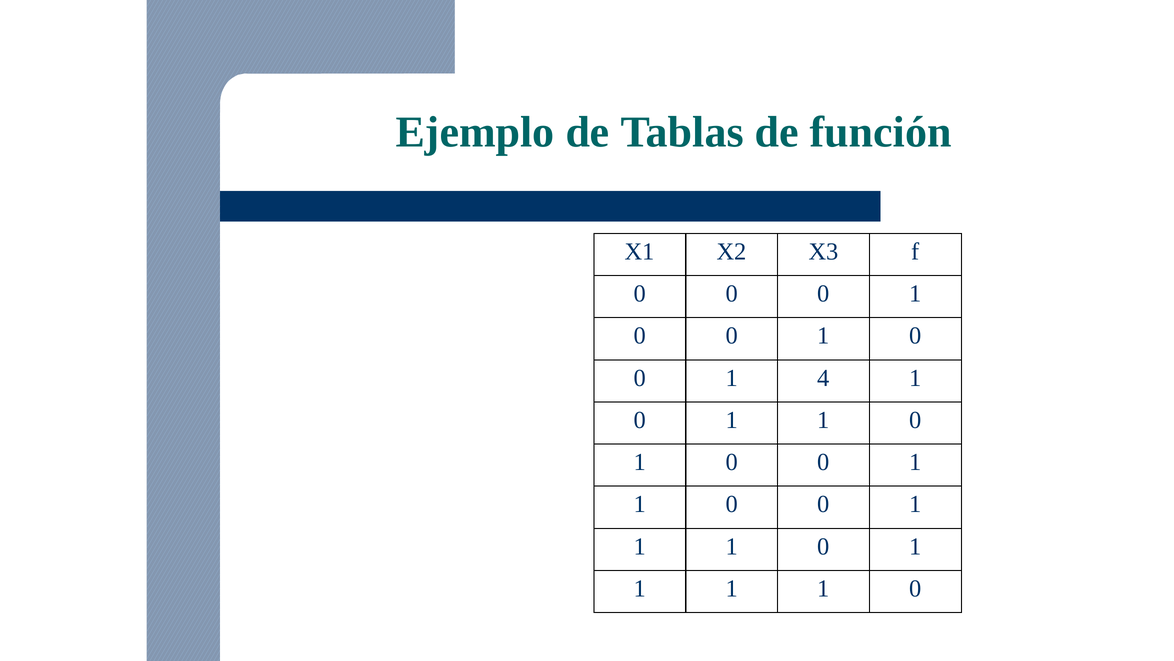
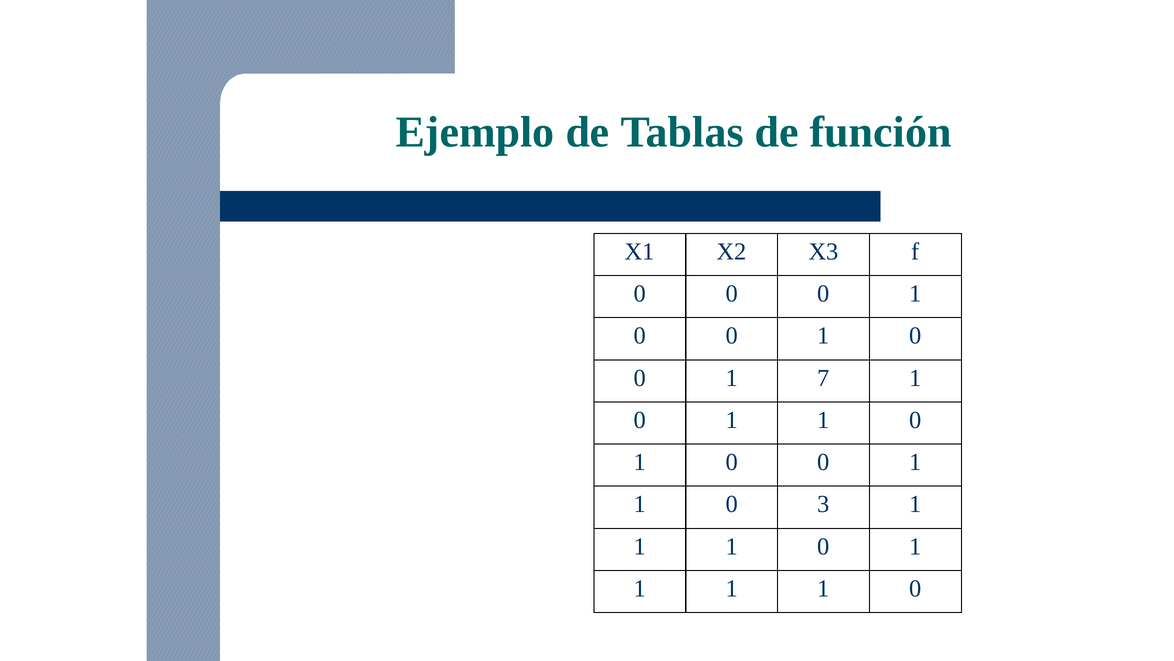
4: 4 -> 7
0 at (824, 504): 0 -> 3
